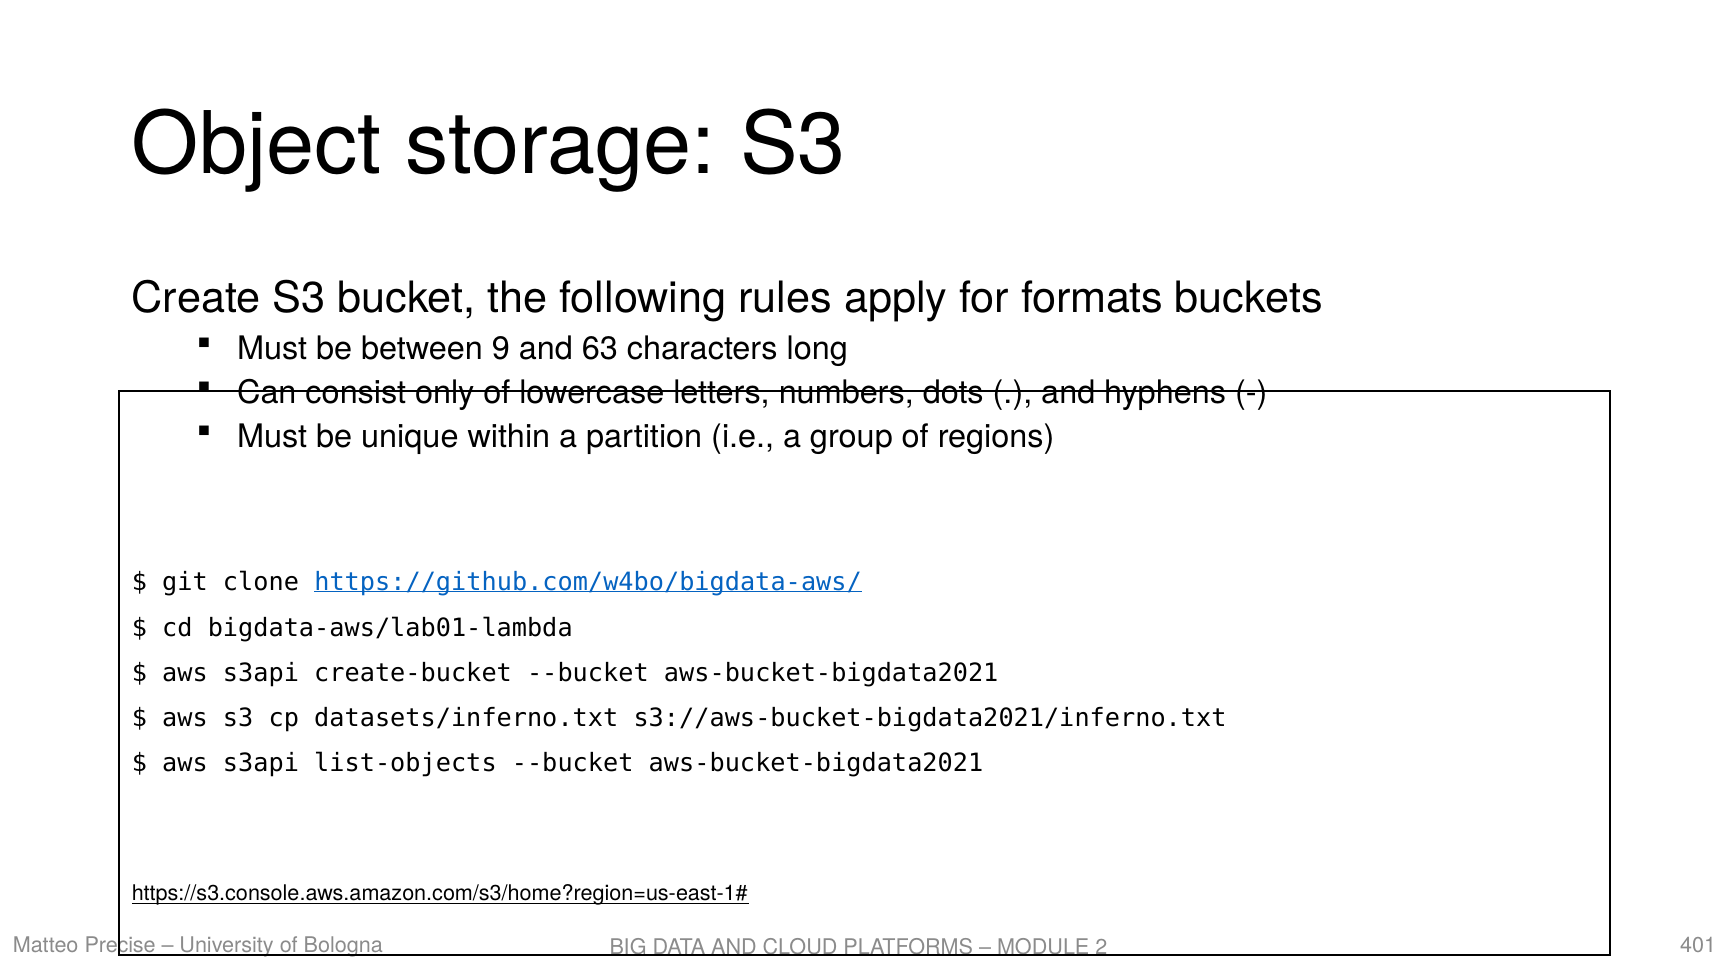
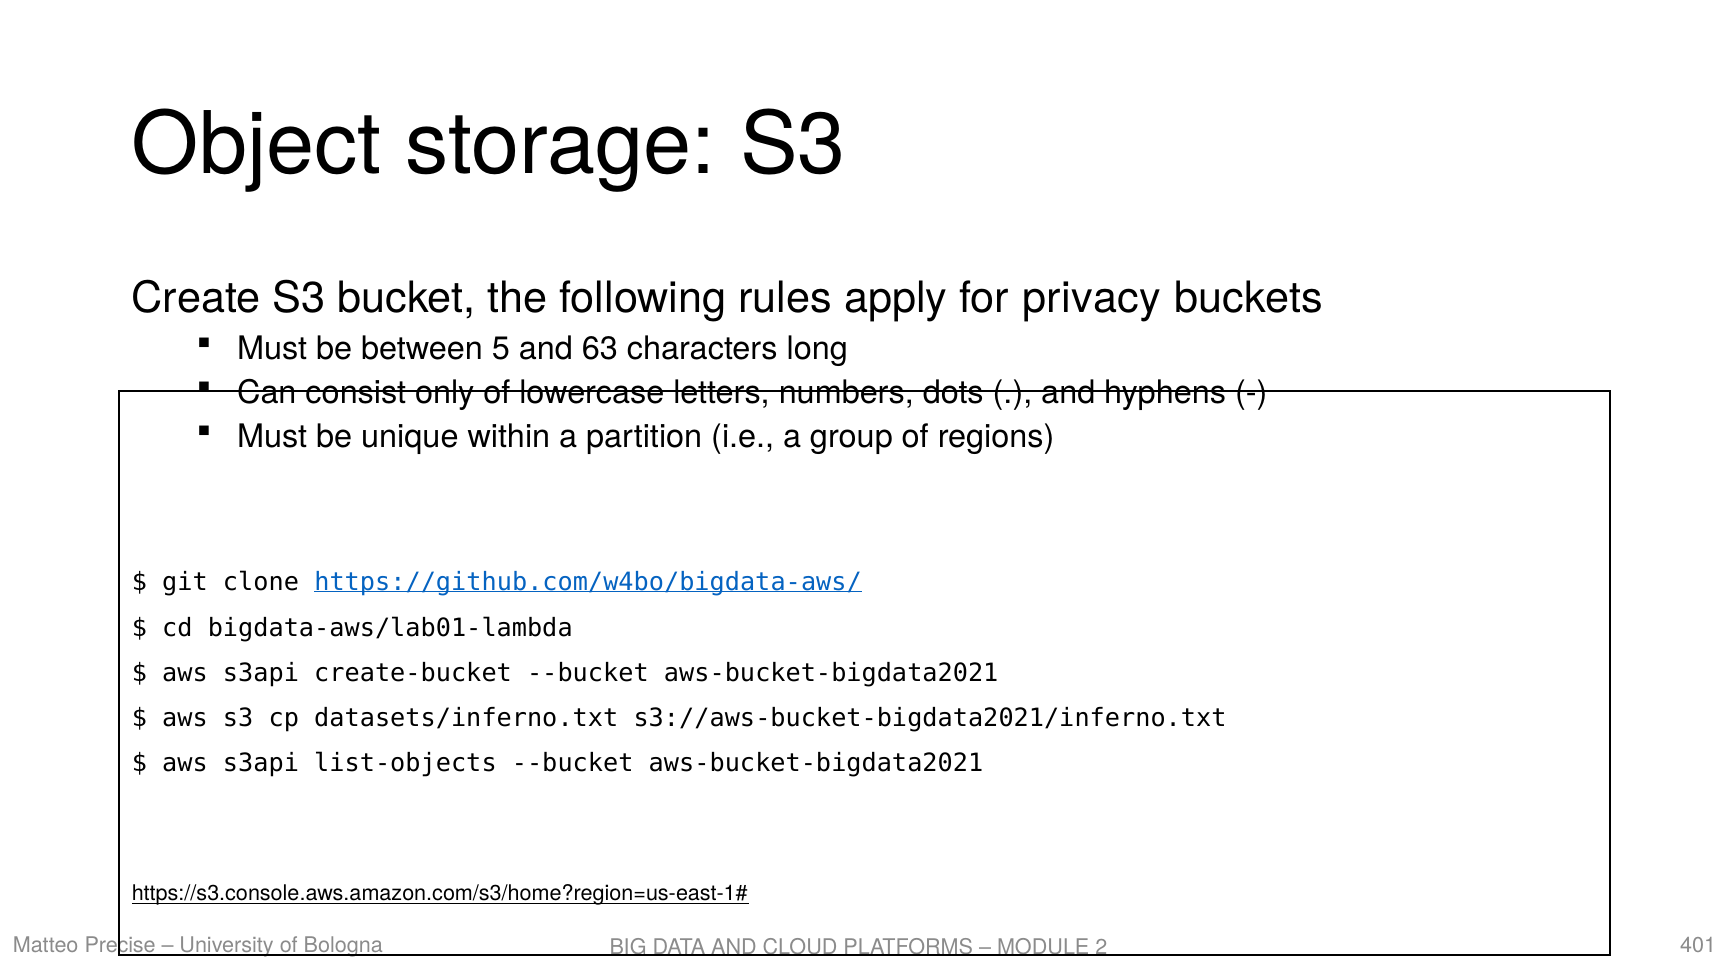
formats: formats -> privacy
9: 9 -> 5
